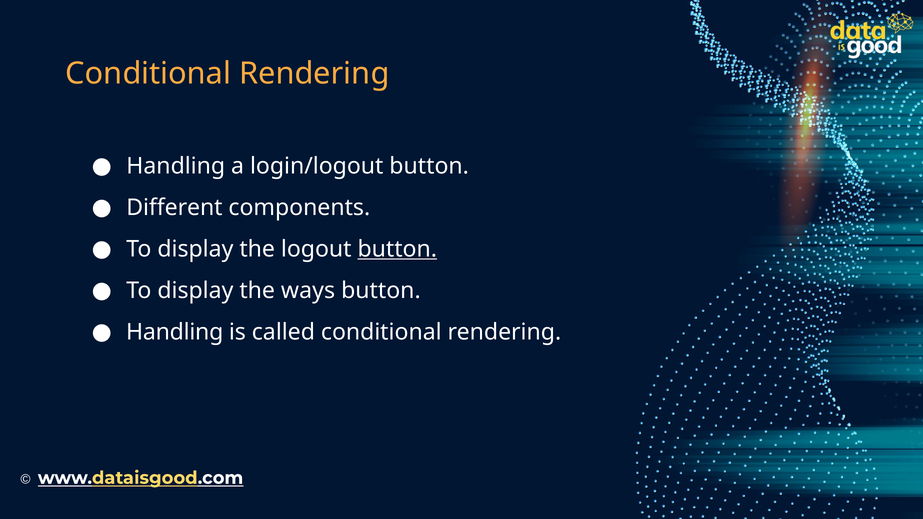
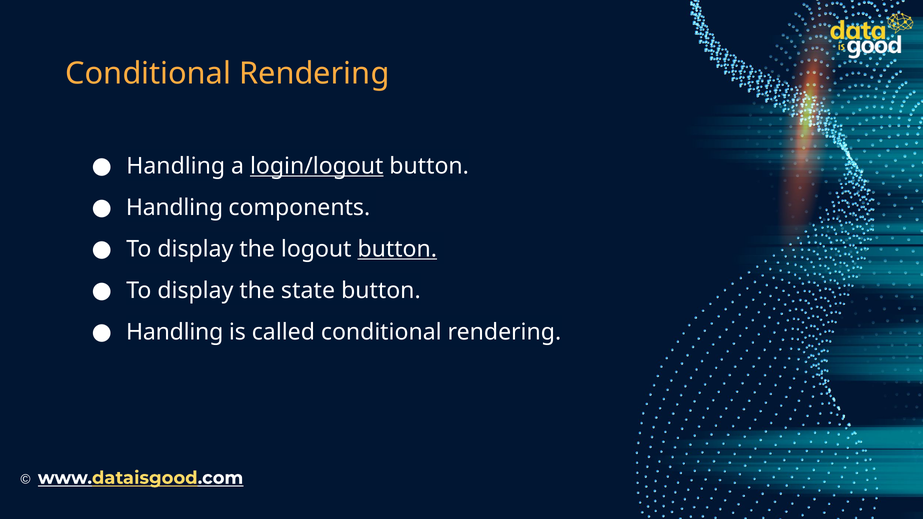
login/logout underline: none -> present
Different at (174, 208): Different -> Handling
ways: ways -> state
